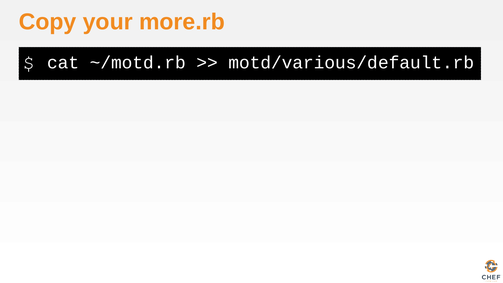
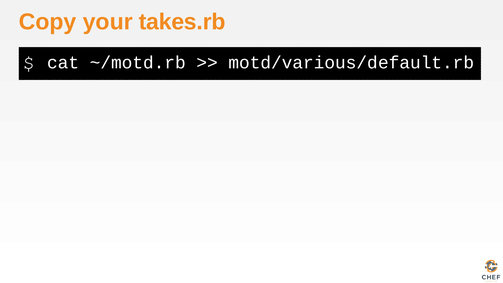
more.rb: more.rb -> takes.rb
